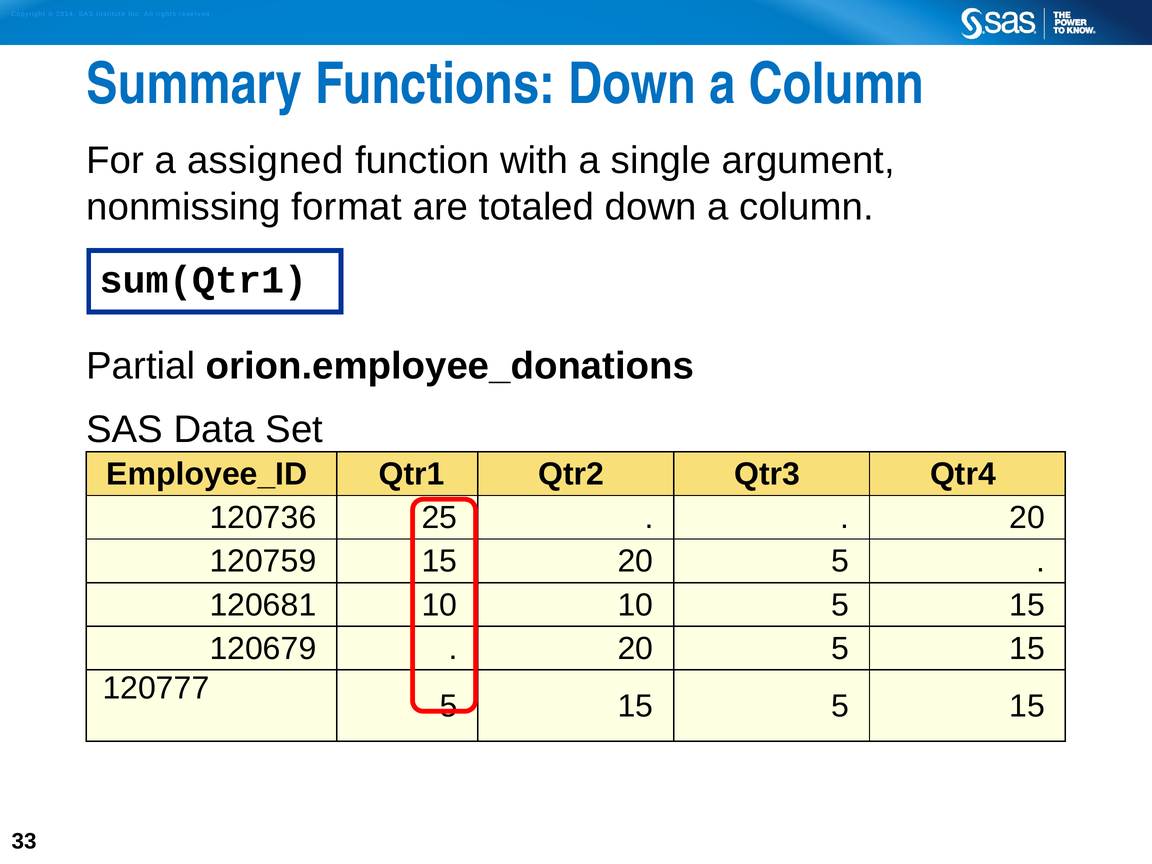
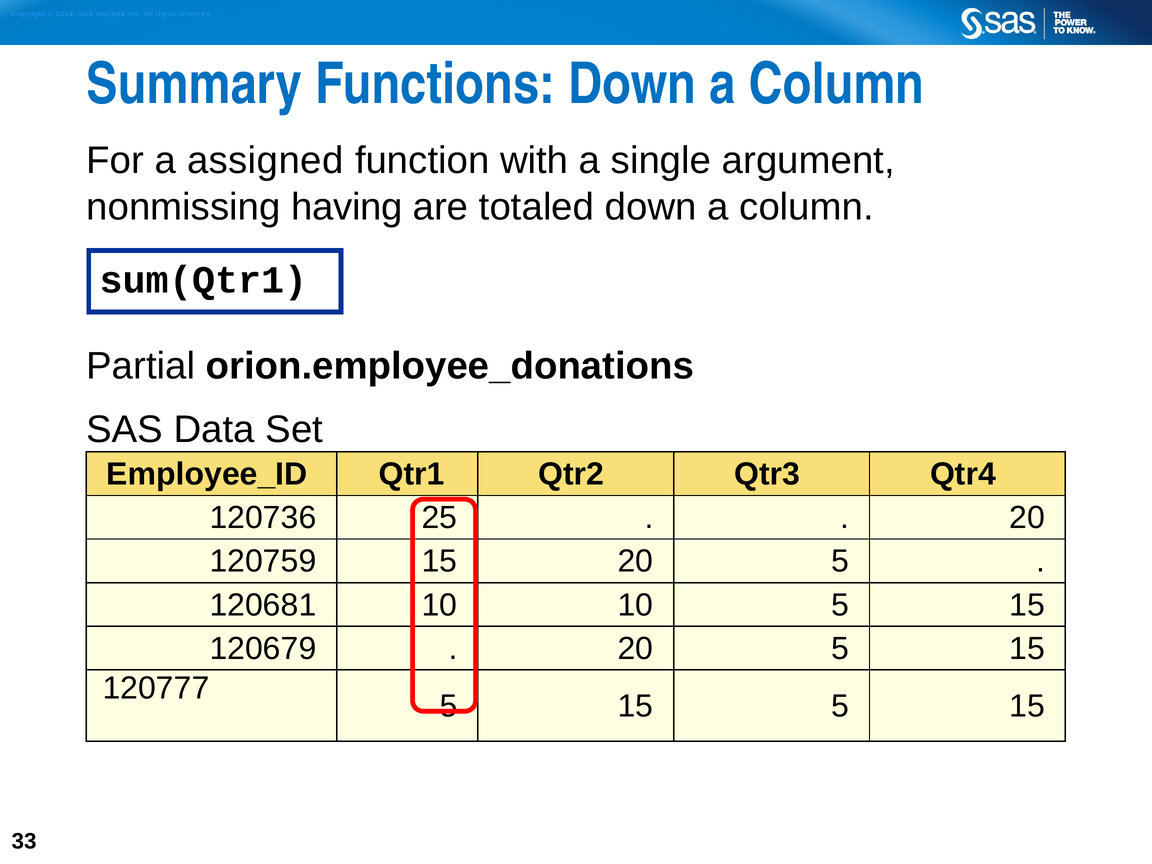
format: format -> having
